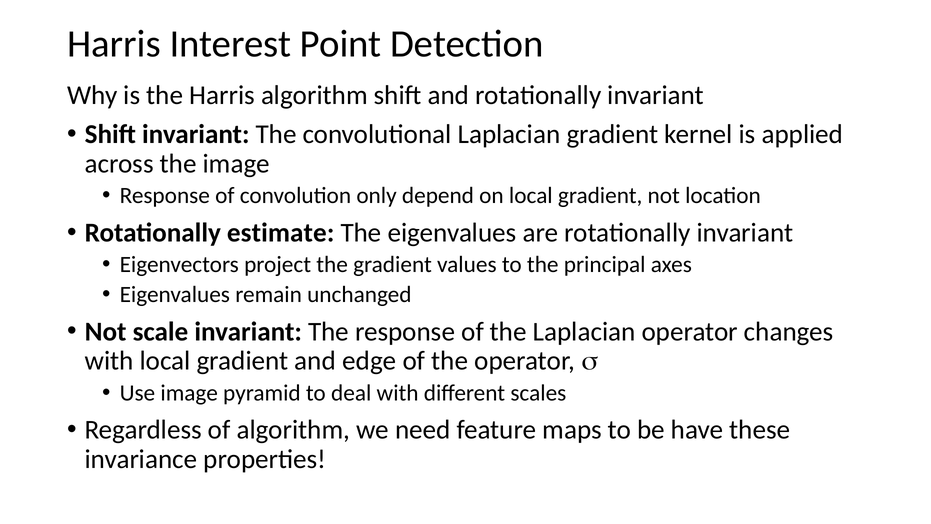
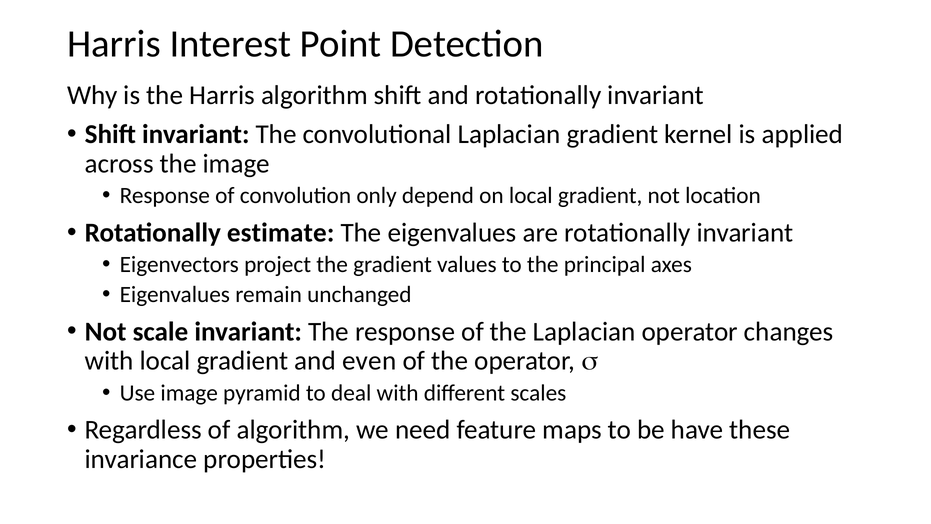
edge: edge -> even
